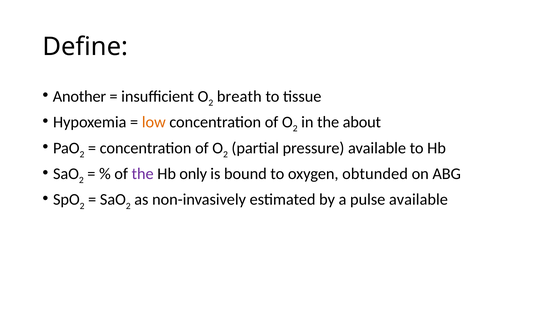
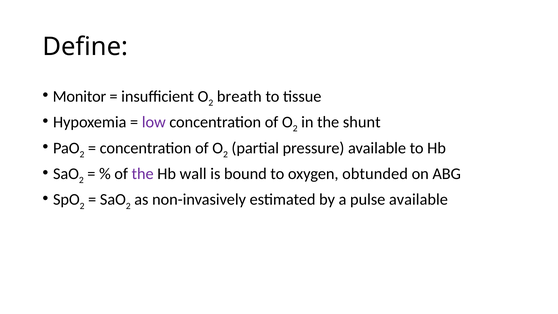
Another: Another -> Monitor
low colour: orange -> purple
about: about -> shunt
only: only -> wall
